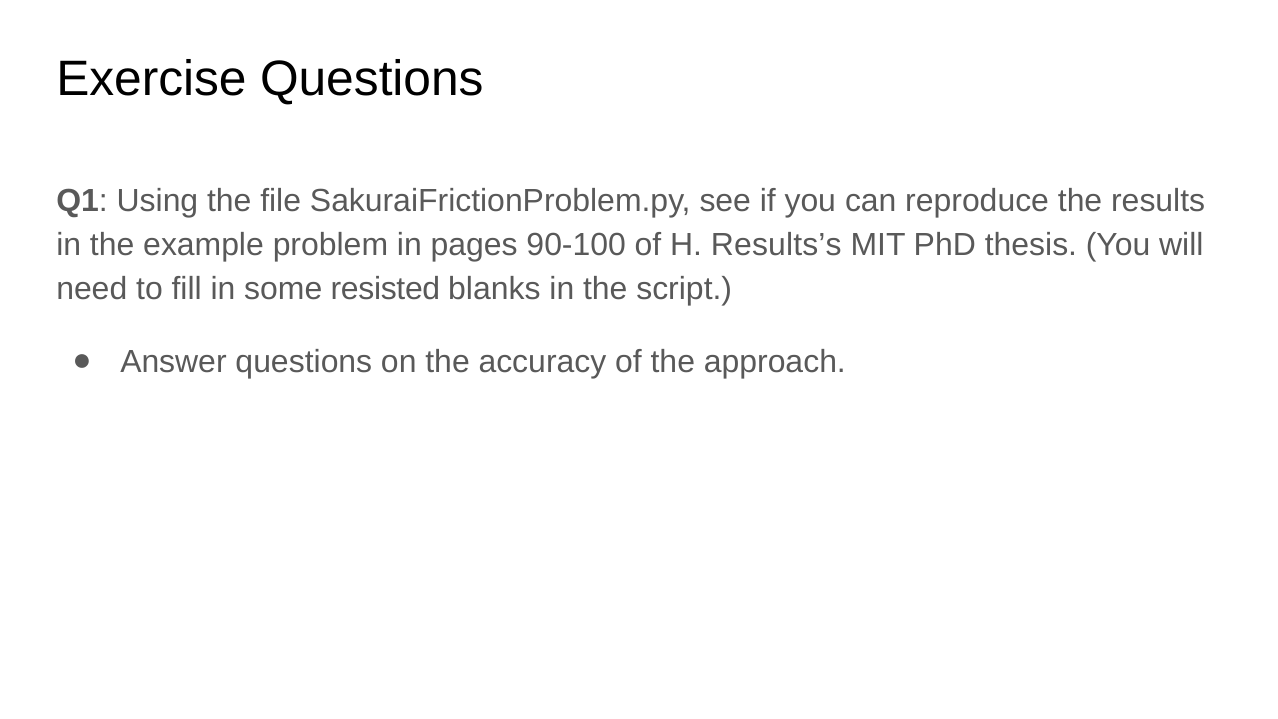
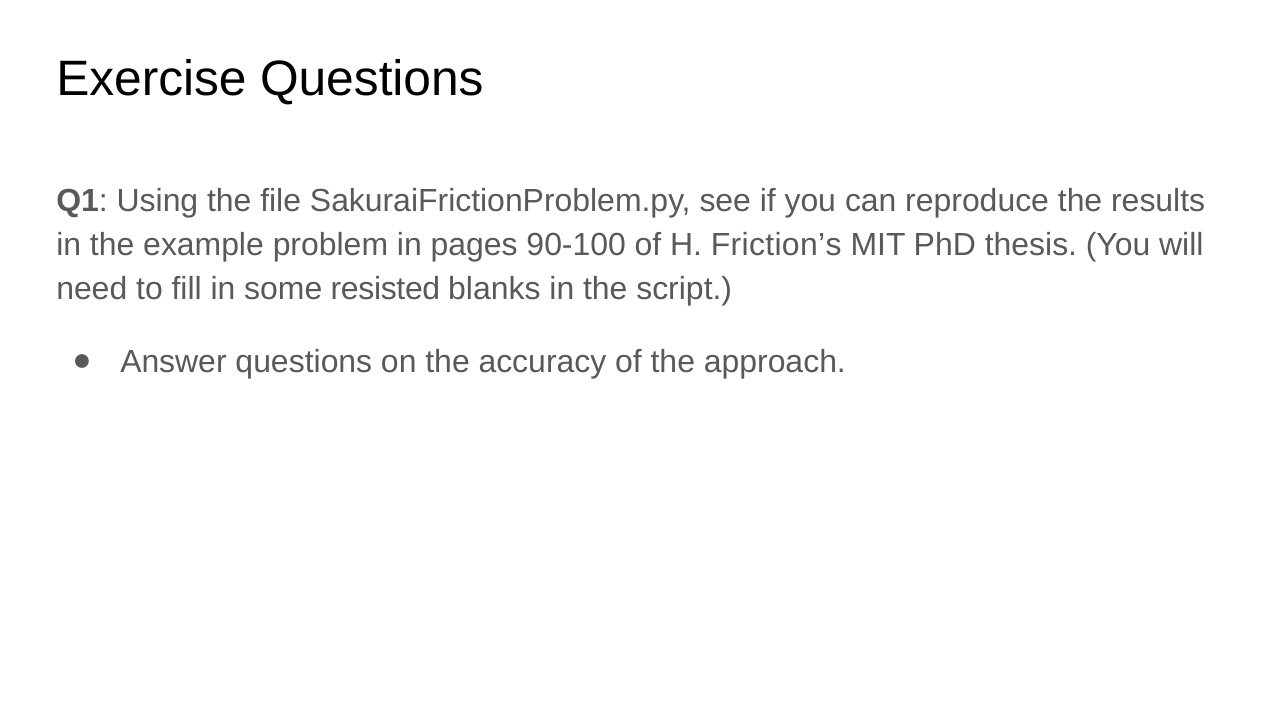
Results’s: Results’s -> Friction’s
